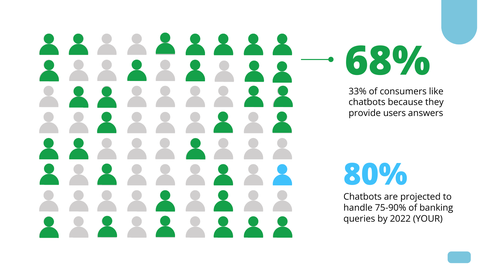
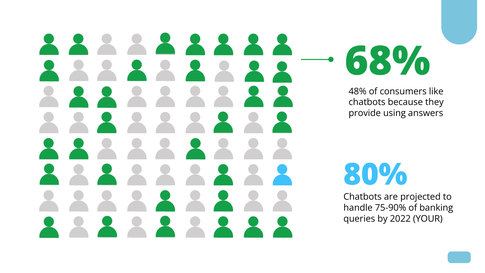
33%: 33% -> 48%
users: users -> using
